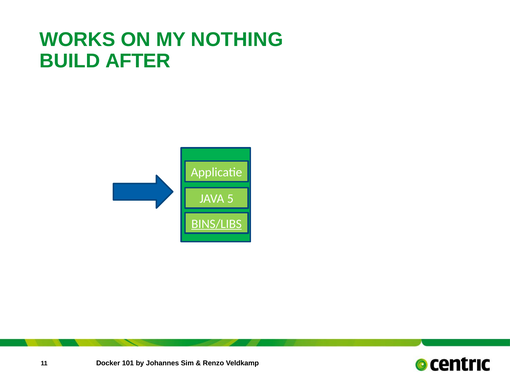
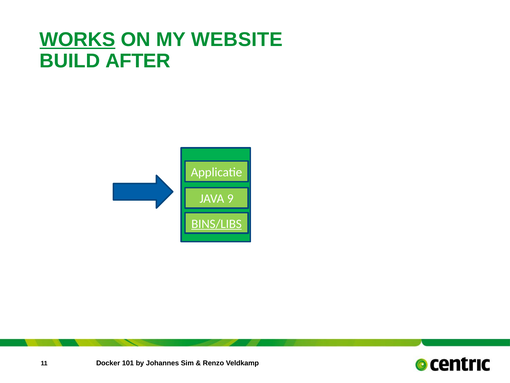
WORKS underline: none -> present
NOTHING: NOTHING -> WEBSITE
5: 5 -> 9
